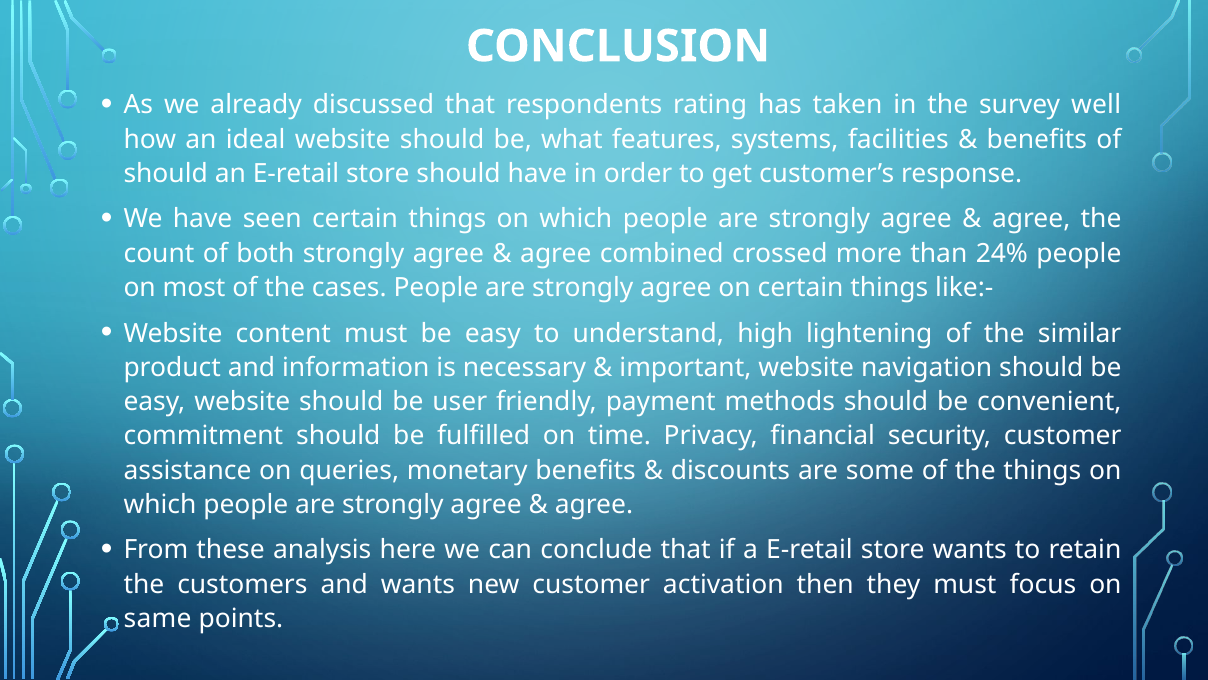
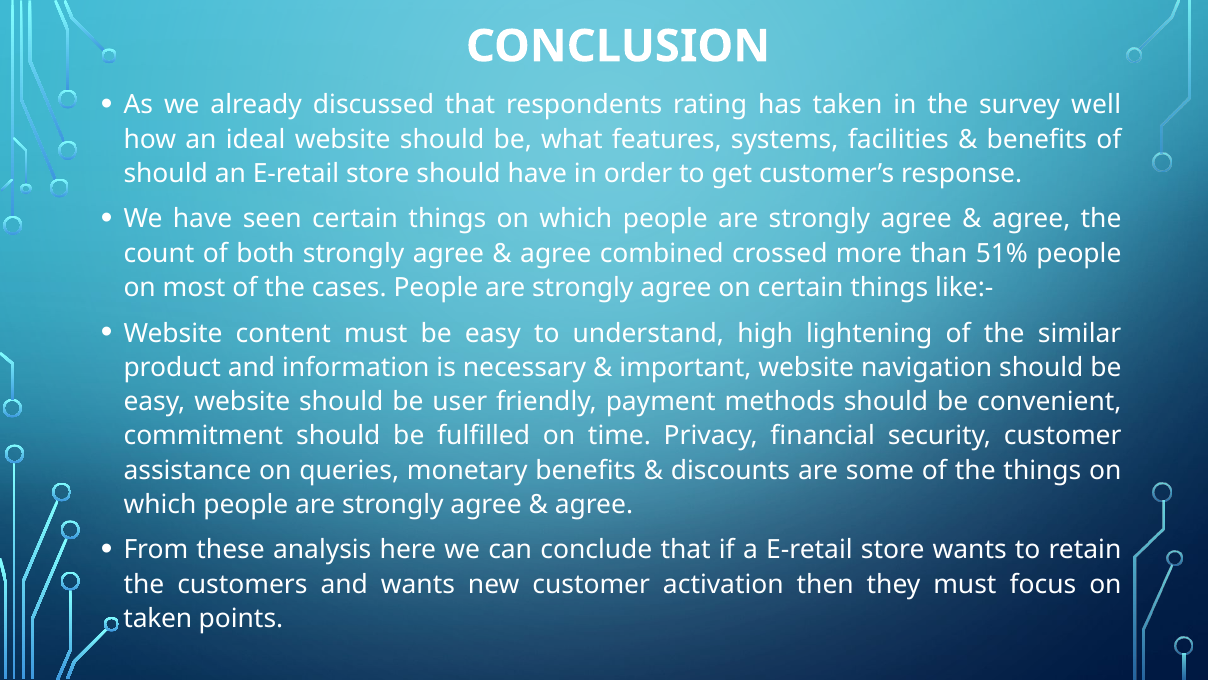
24%: 24% -> 51%
same at (158, 618): same -> taken
